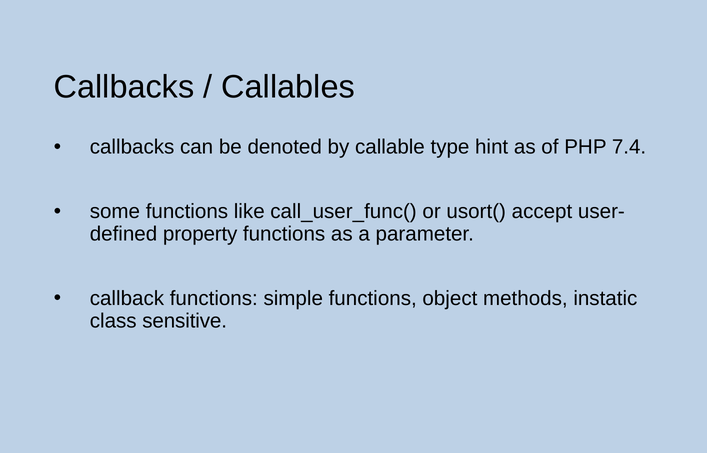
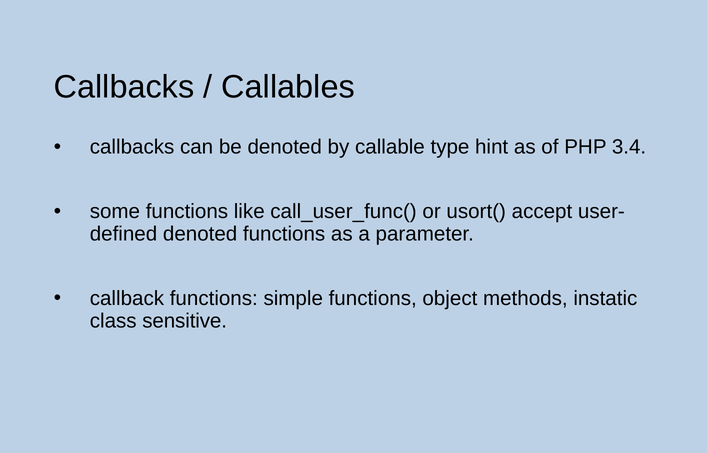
7.4: 7.4 -> 3.4
property at (200, 234): property -> denoted
